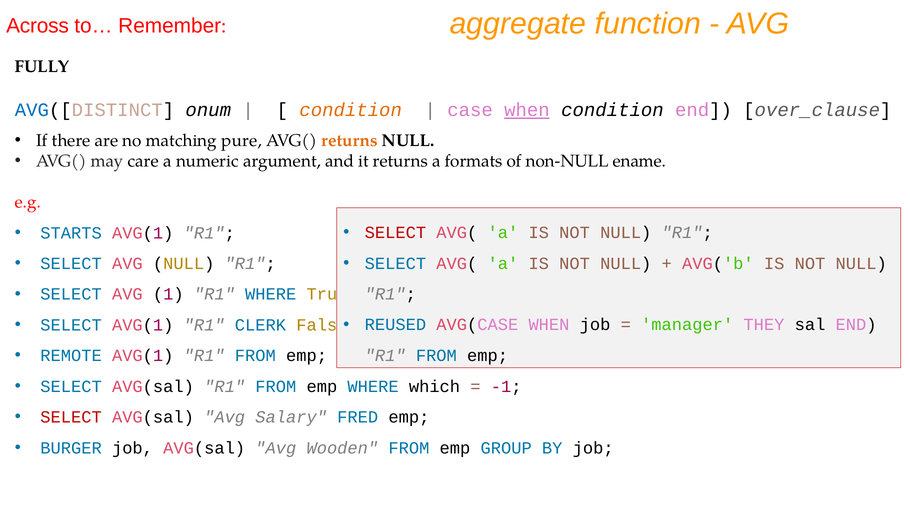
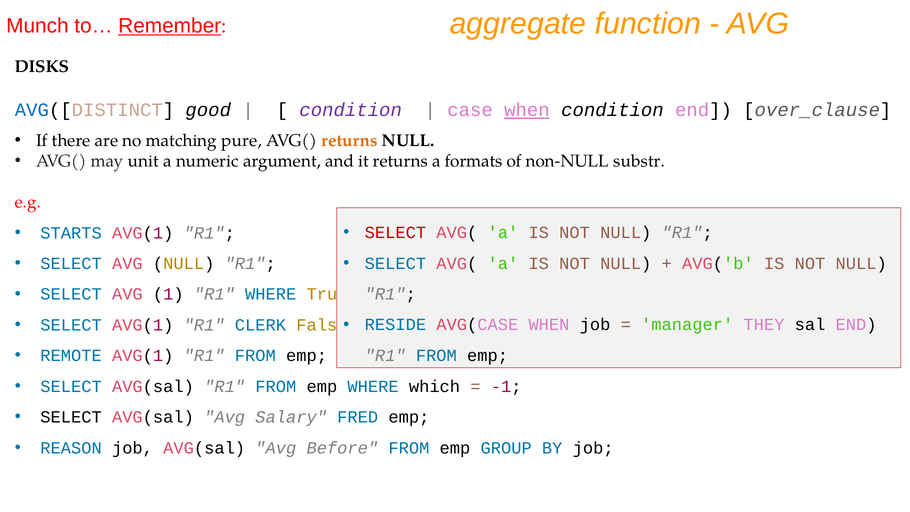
Across: Across -> Munch
Remember underline: none -> present
FULLY: FULLY -> DISKS
onum: onum -> good
condition at (351, 110) colour: orange -> purple
care: care -> unit
ename: ename -> substr
REUSED: REUSED -> RESIDE
SELECT at (71, 417) colour: red -> black
BURGER: BURGER -> REASON
Wooden: Wooden -> Before
